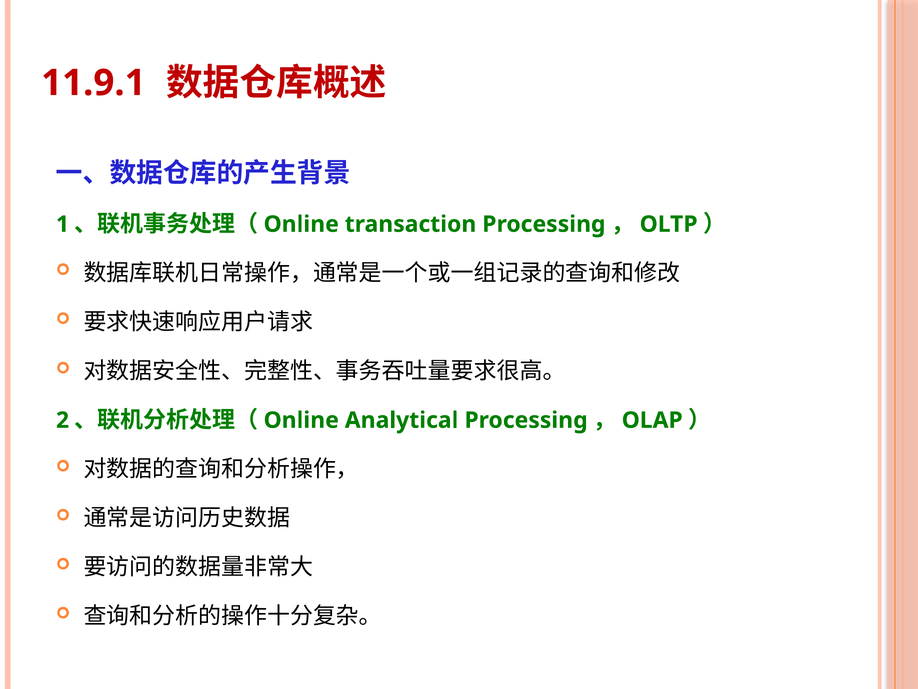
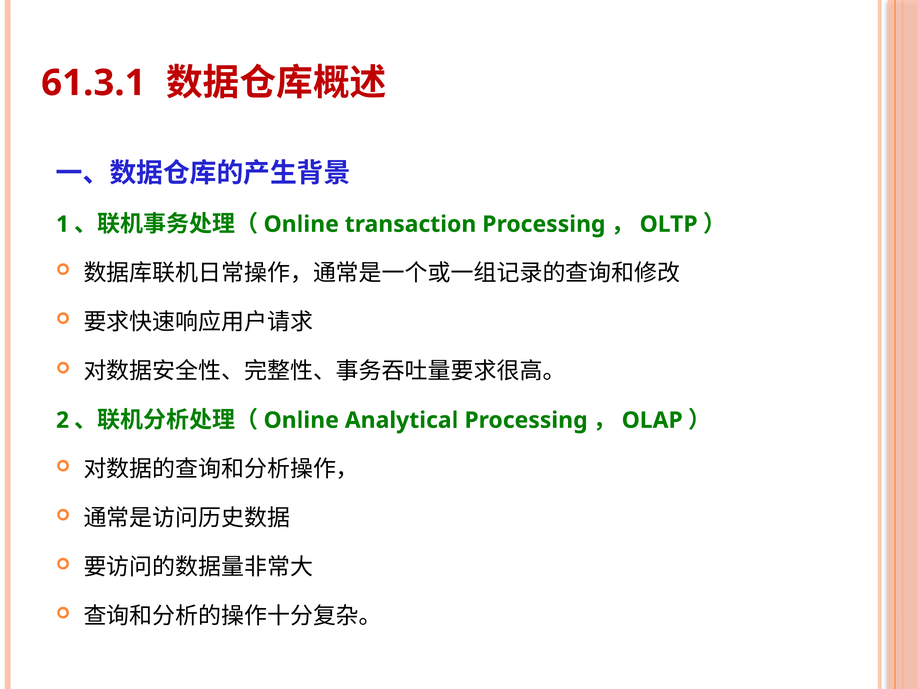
11.9.1: 11.9.1 -> 61.3.1
